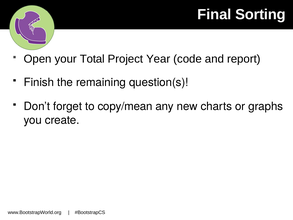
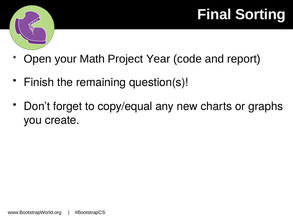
Total: Total -> Math
copy/mean: copy/mean -> copy/equal
